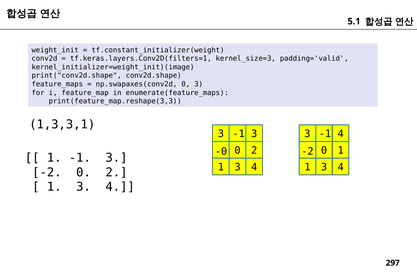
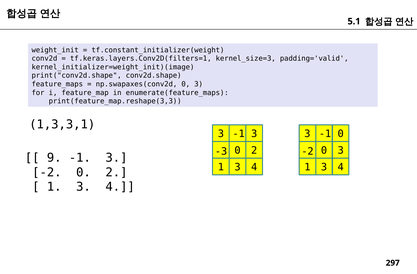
4 at (341, 134): 4 -> 0
1 at (341, 151): 1 -> 3
-0: -0 -> -3
1 at (54, 158): 1 -> 9
